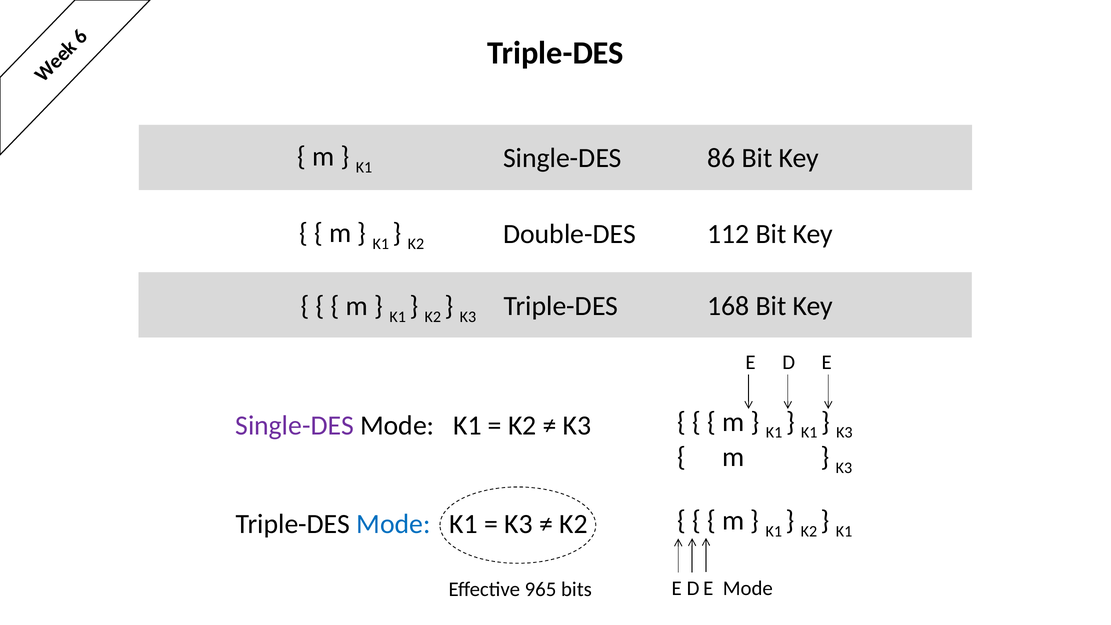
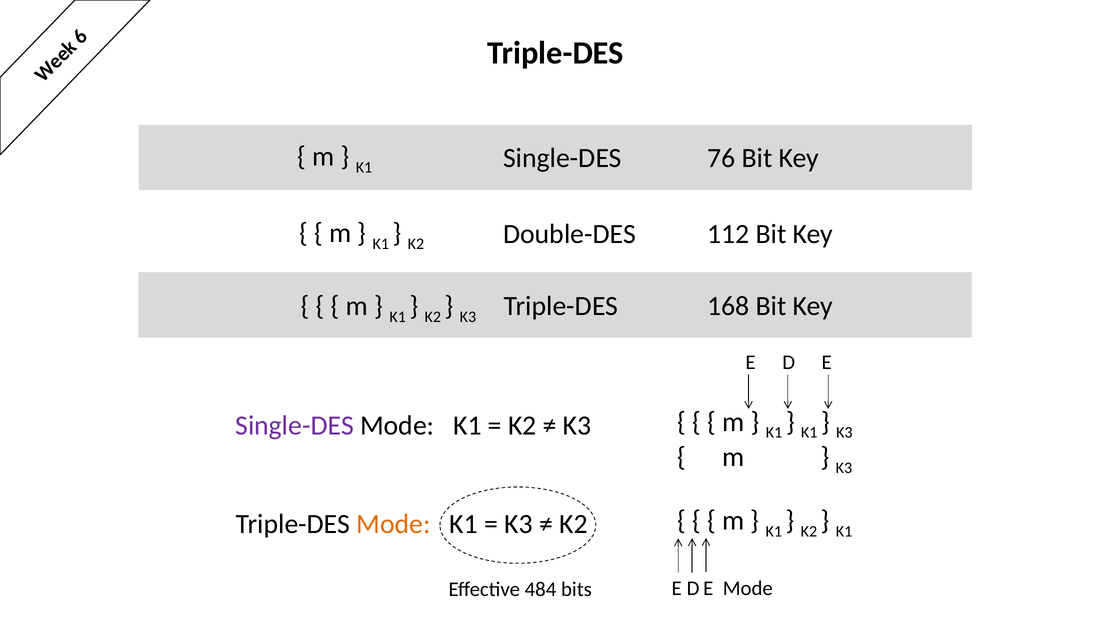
86: 86 -> 76
Mode at (393, 524) colour: blue -> orange
965: 965 -> 484
